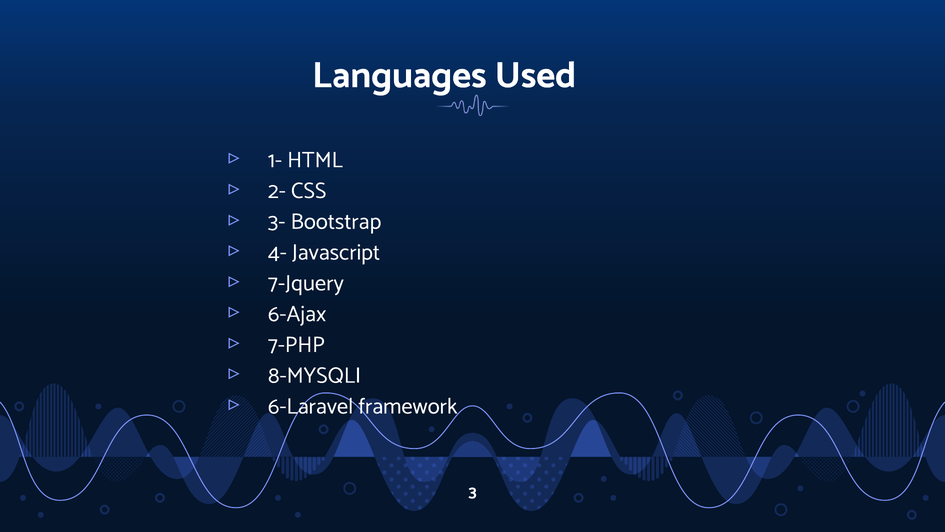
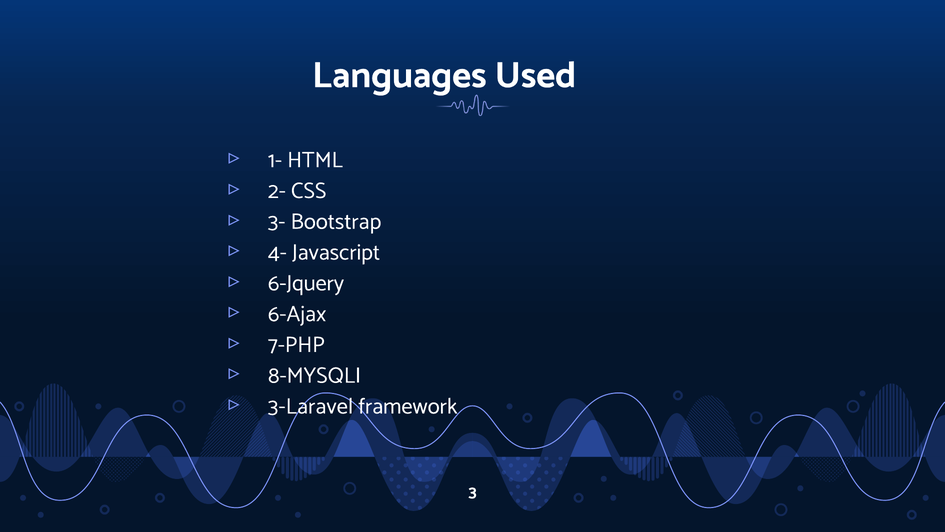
7-Jquery: 7-Jquery -> 6-Jquery
6-Laravel: 6-Laravel -> 3-Laravel
